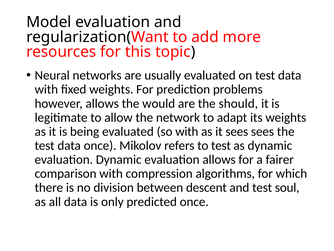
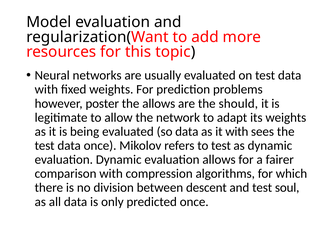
however allows: allows -> poster
the would: would -> allows
so with: with -> data
it sees: sees -> with
